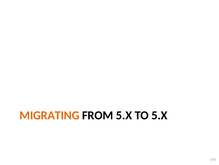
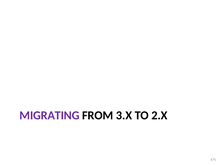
MIGRATING colour: orange -> purple
FROM 5.X: 5.X -> 3.X
TO 5.X: 5.X -> 2.X
